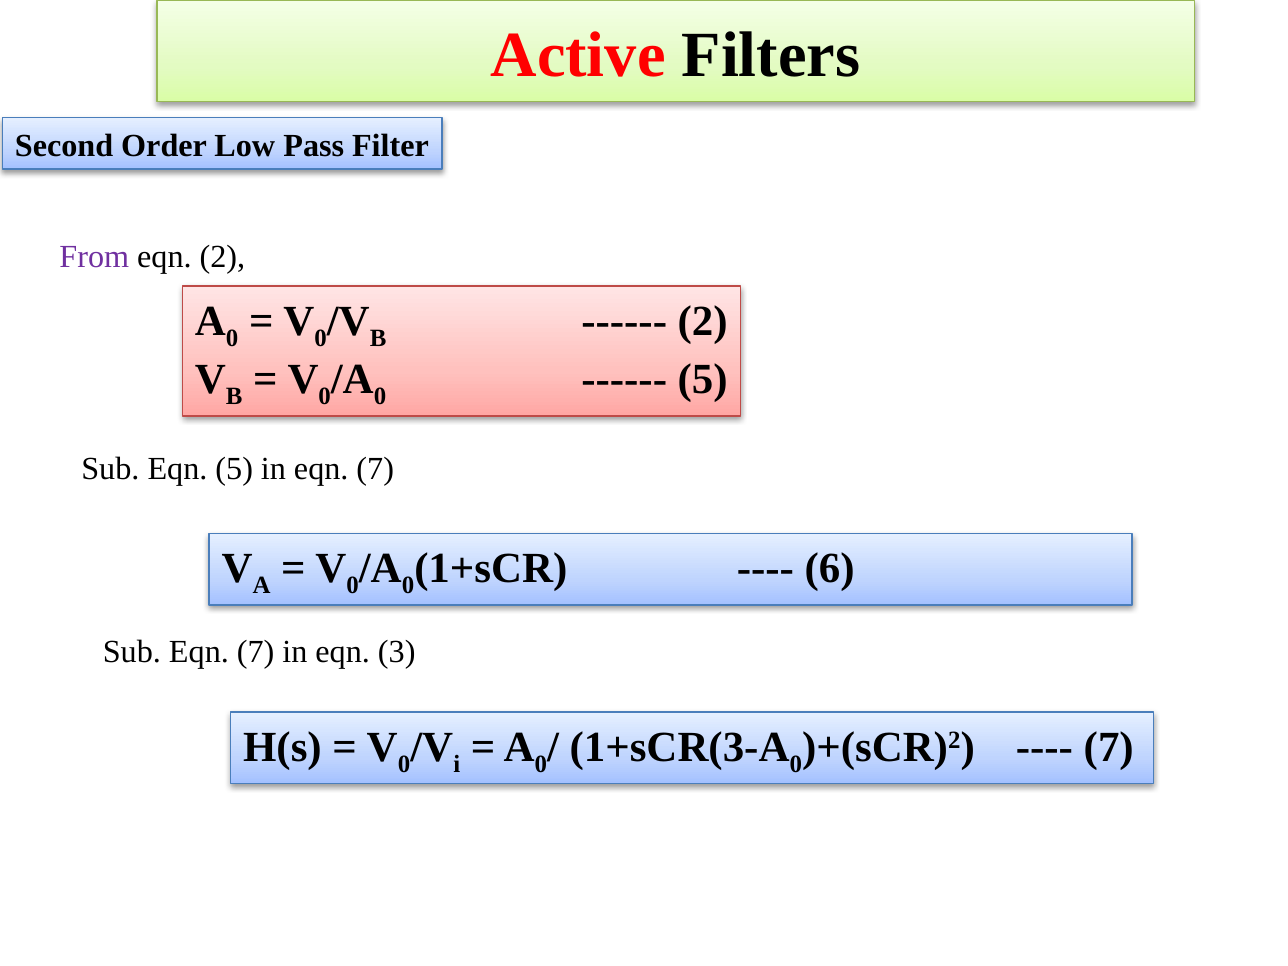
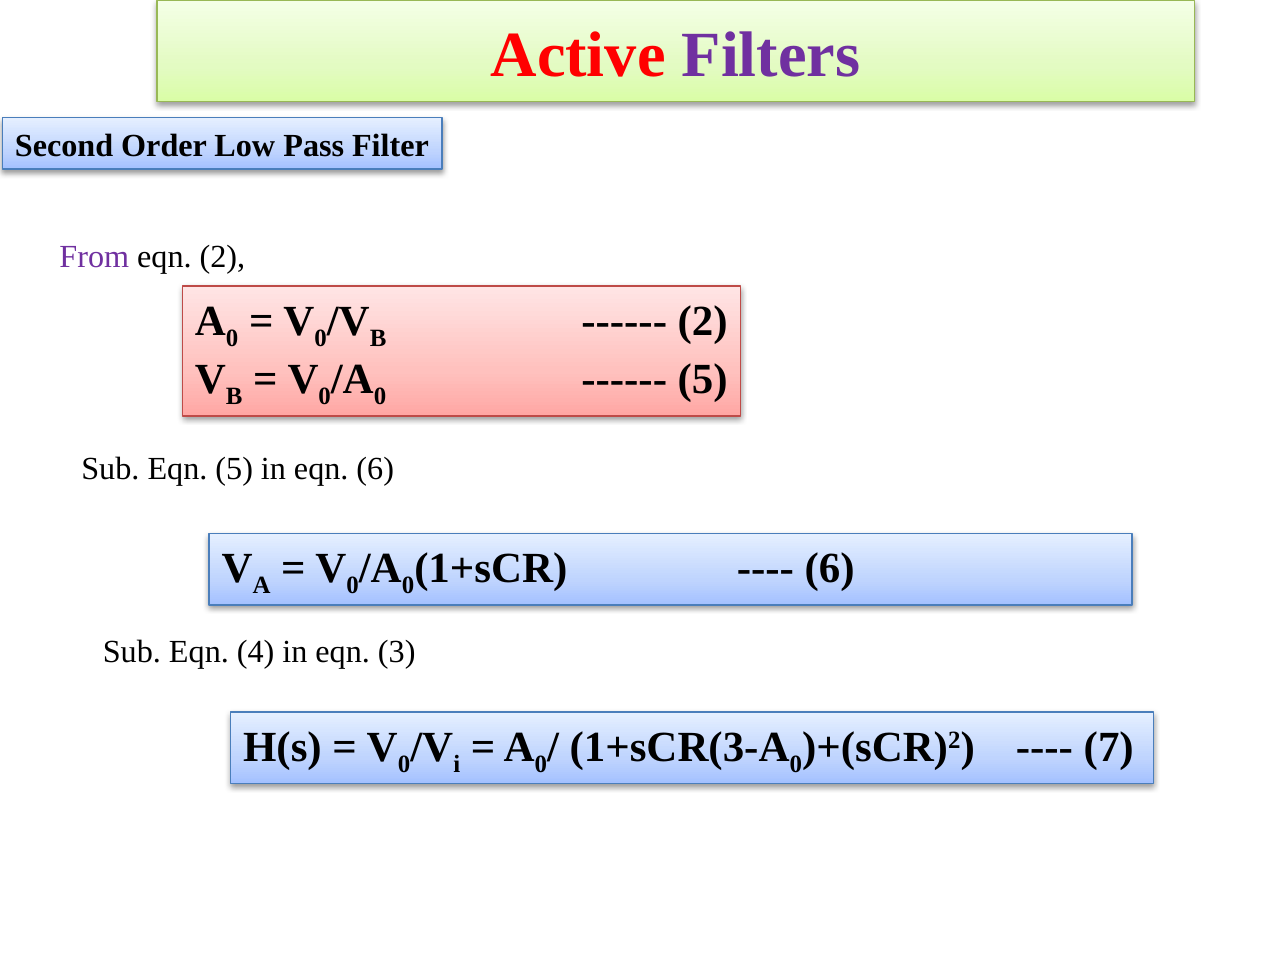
Filters colour: black -> purple
in eqn 7: 7 -> 6
Sub Eqn 7: 7 -> 4
